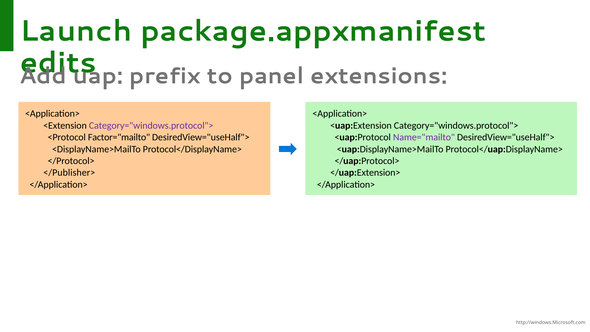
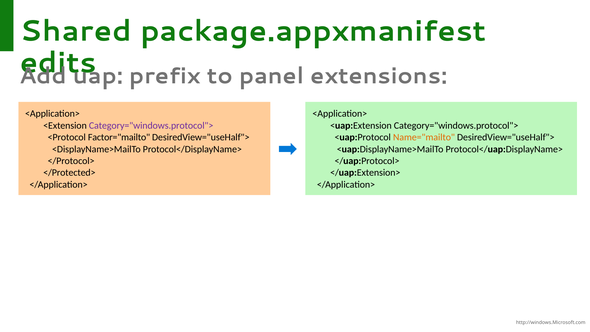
Launch: Launch -> Shared
Name="mailto colour: purple -> orange
</Publisher>: </Publisher> -> </Protected>
